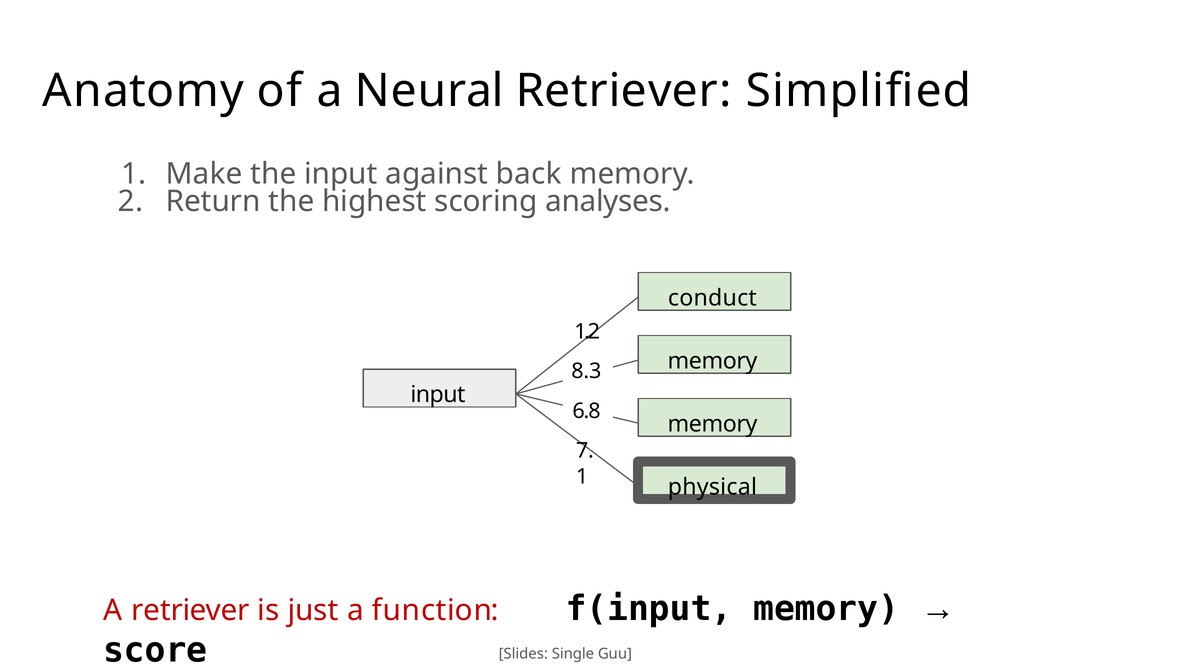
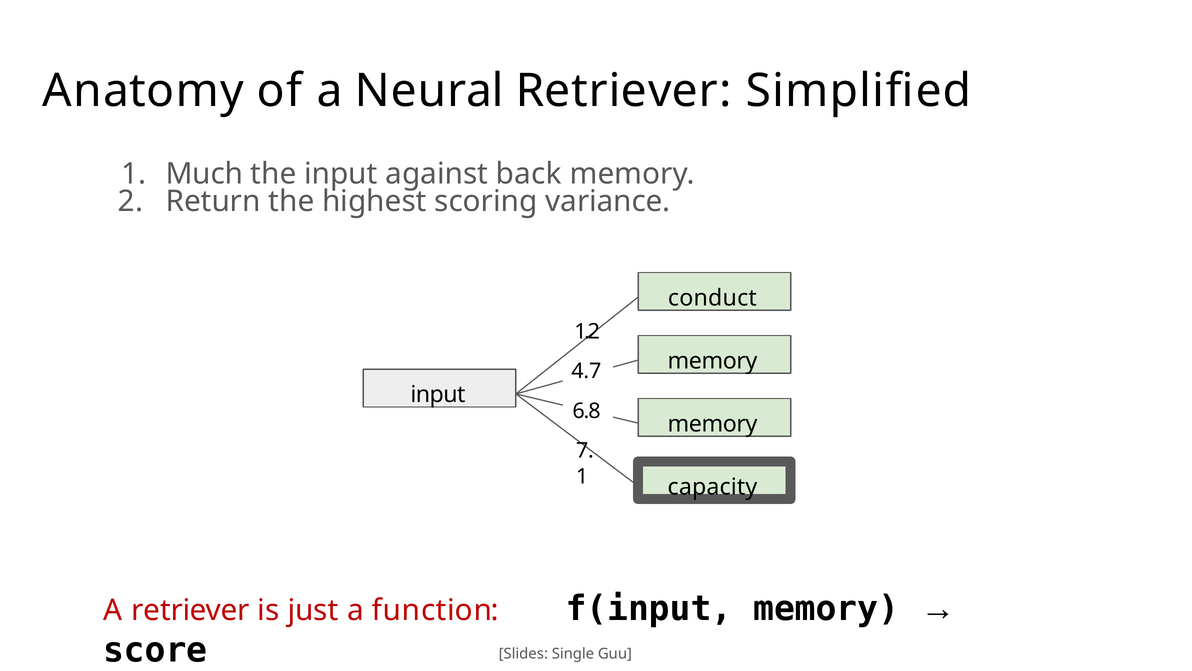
Make: Make -> Much
analyses: analyses -> variance
8.3: 8.3 -> 4.7
physical: physical -> capacity
